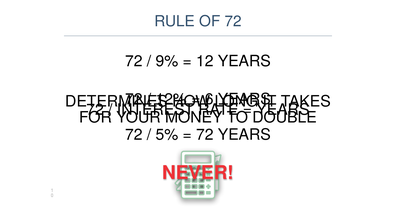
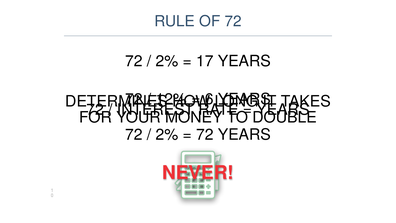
9% at (167, 61): 9% -> 2%
12: 12 -> 17
5% at (167, 135): 5% -> 2%
